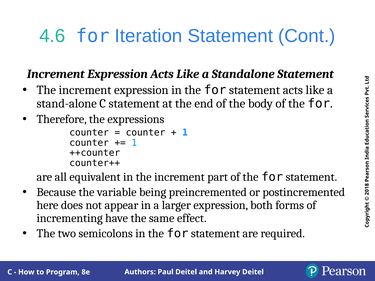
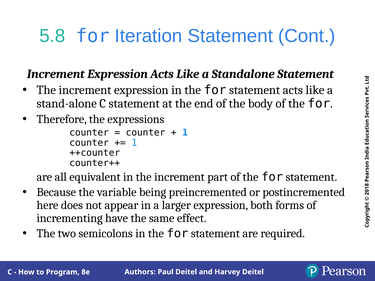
4.6: 4.6 -> 5.8
